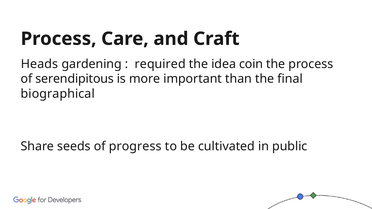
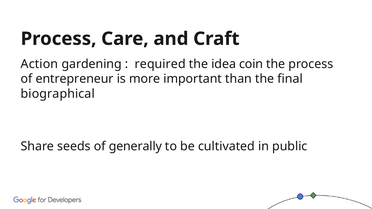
Heads: Heads -> Action
serendipitous: serendipitous -> entrepreneur
progress: progress -> generally
